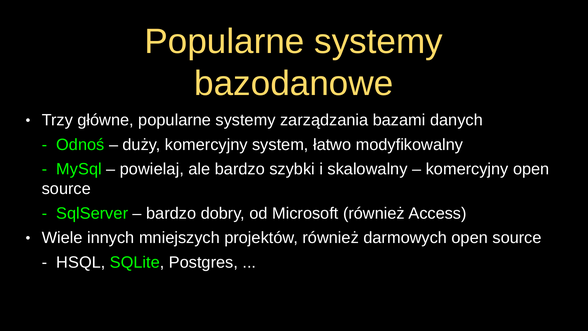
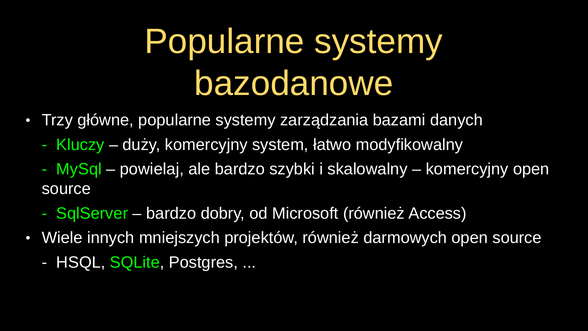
Odnoś: Odnoś -> Kluczy
